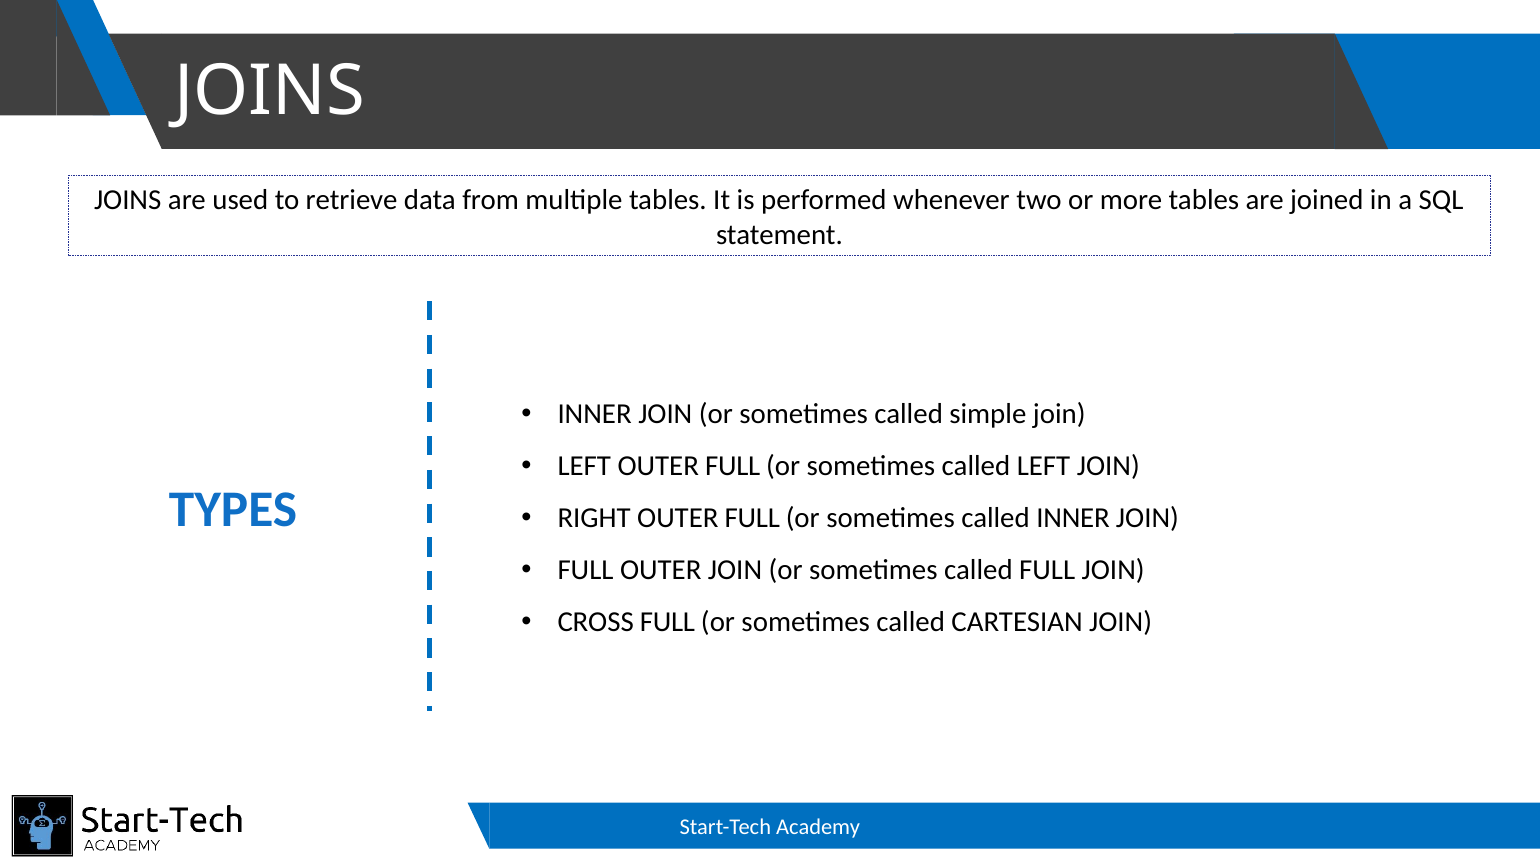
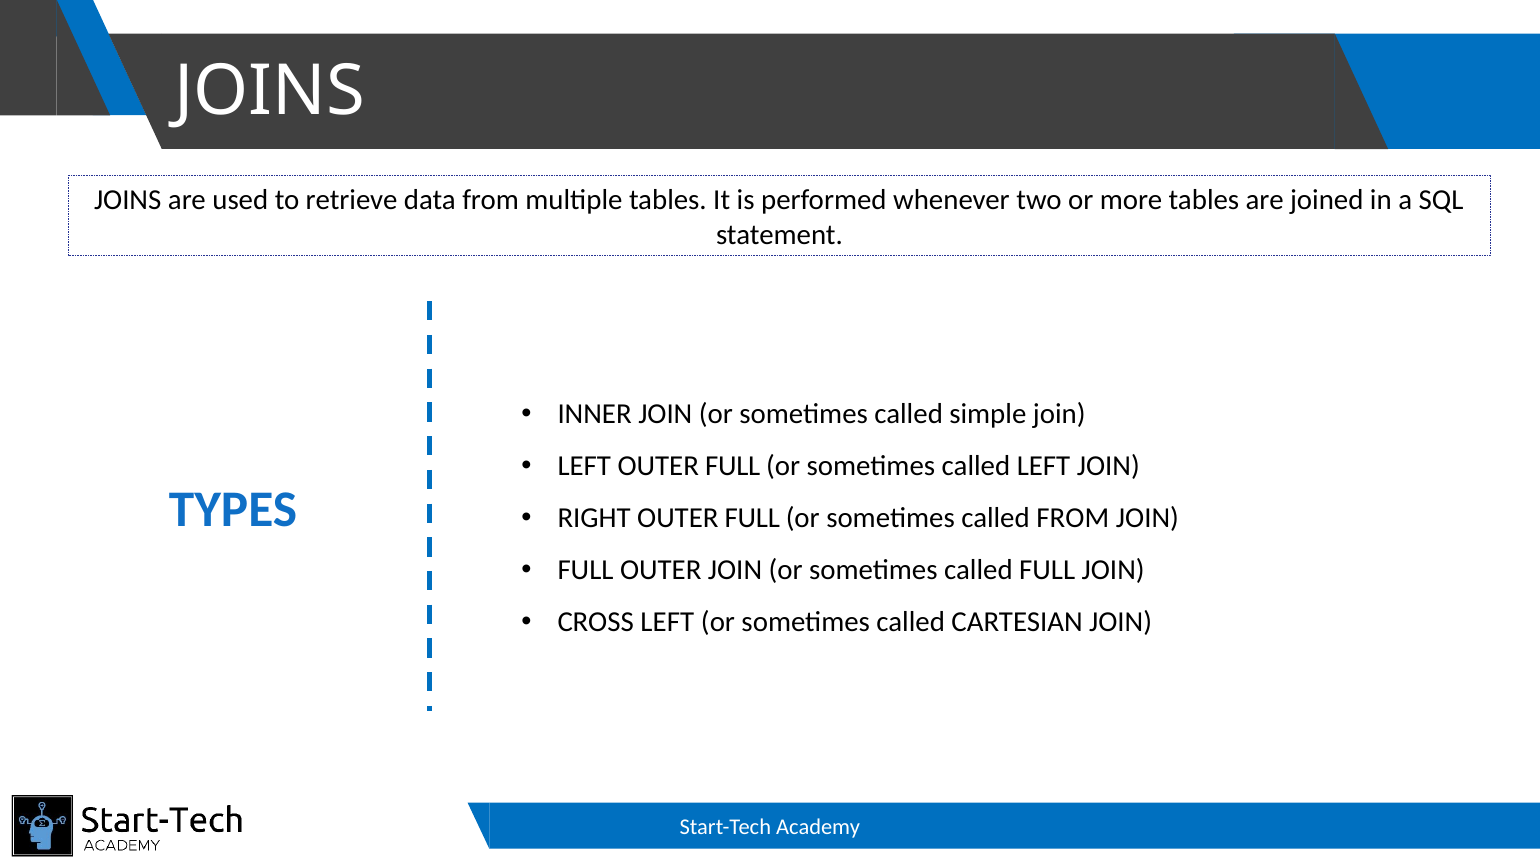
called INNER: INNER -> FROM
CROSS FULL: FULL -> LEFT
